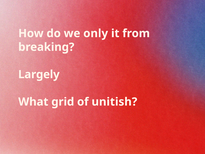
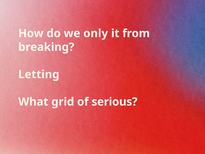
Largely: Largely -> Letting
unitish: unitish -> serious
